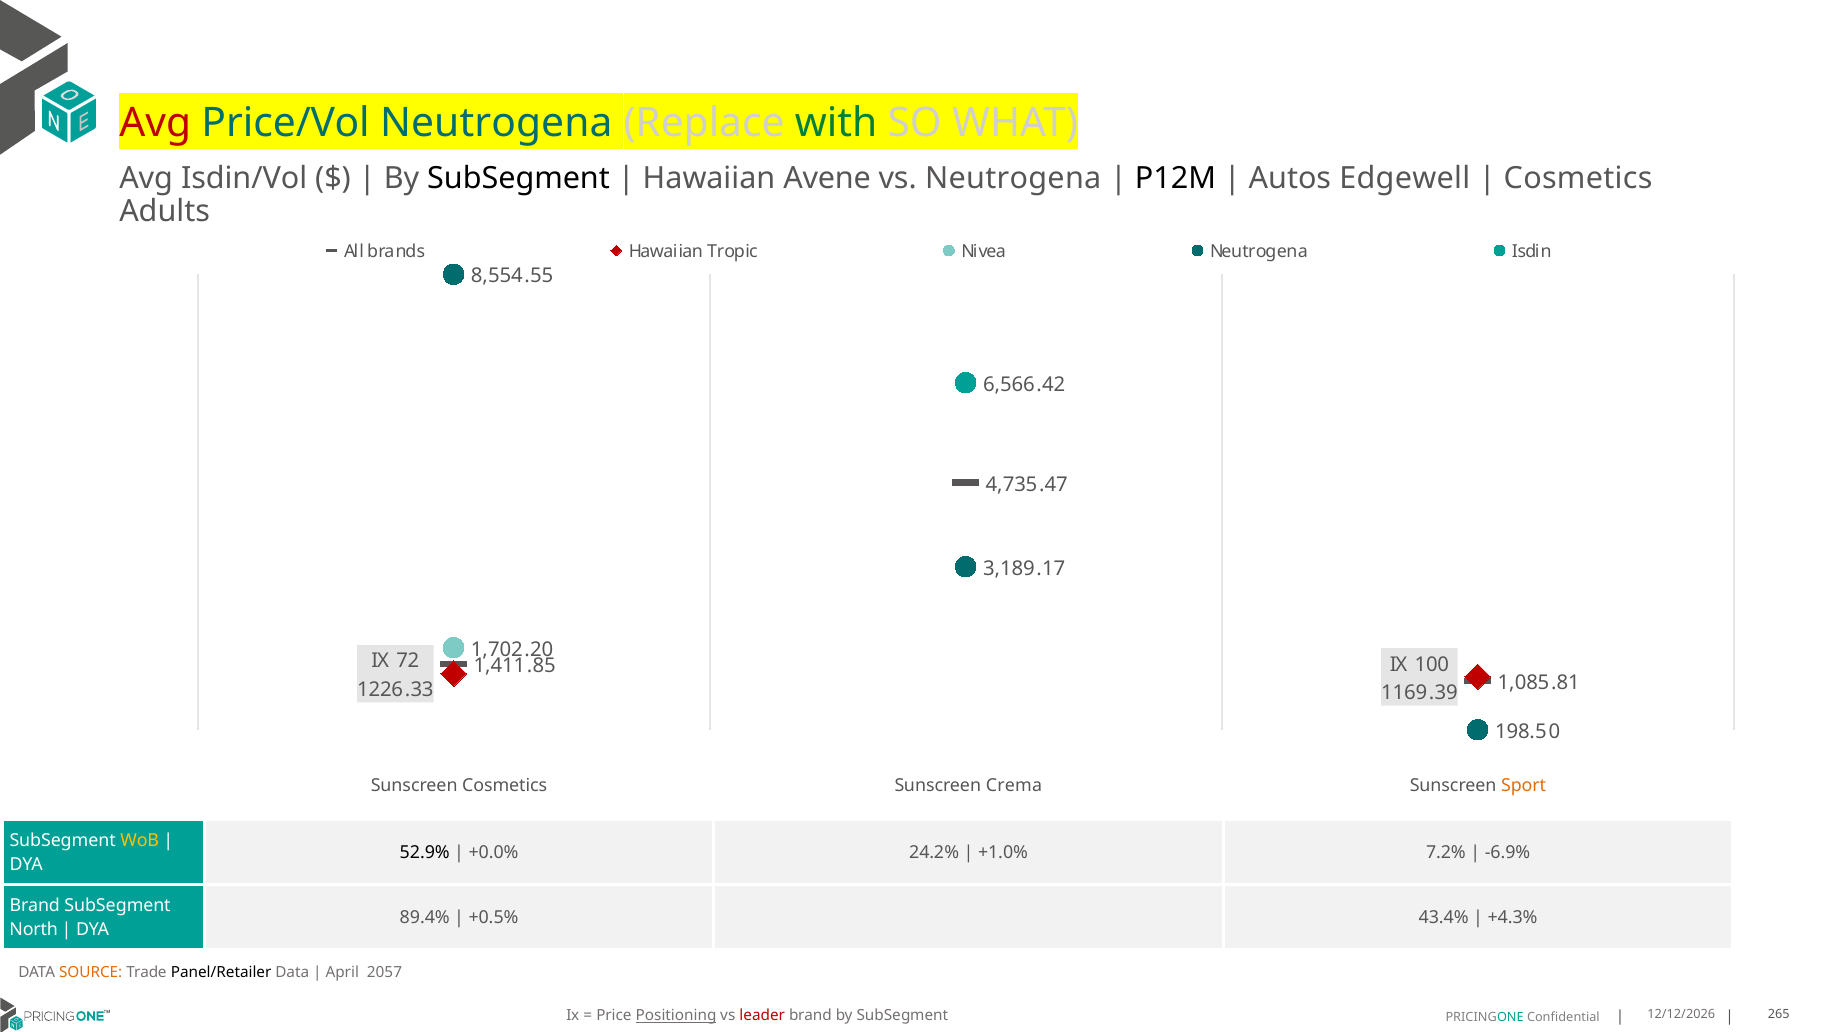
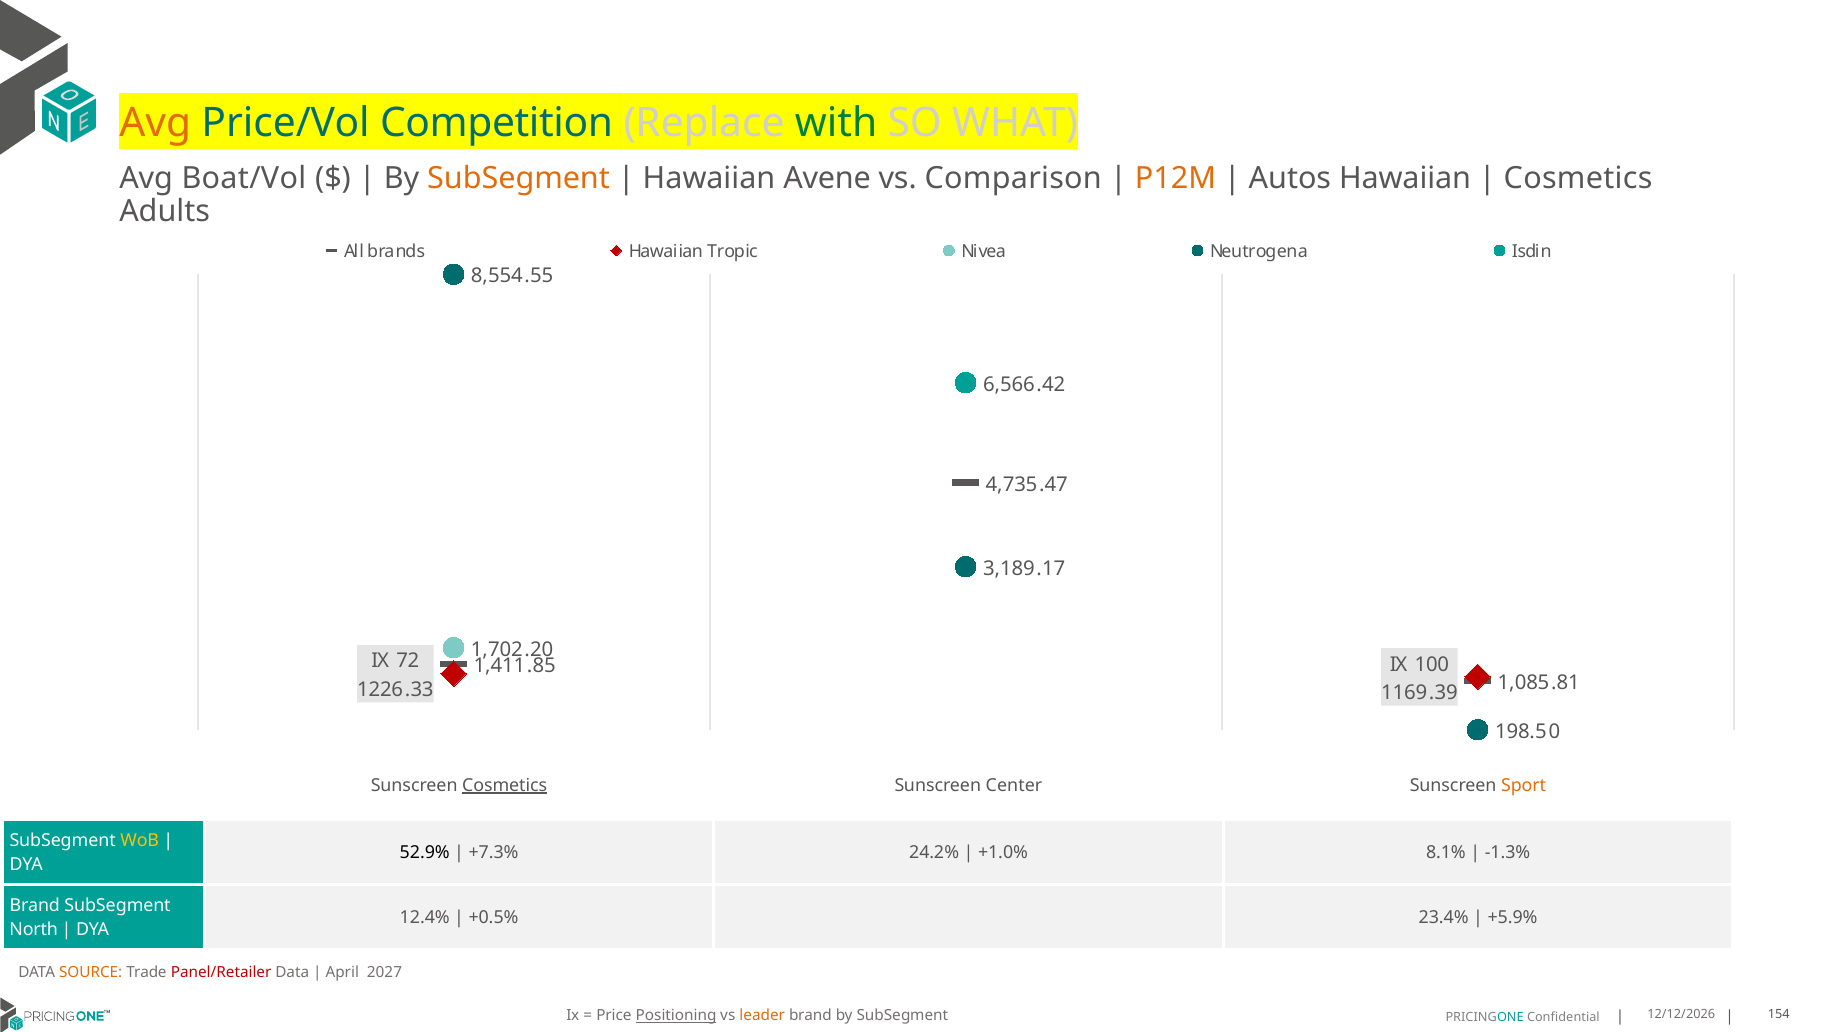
Avg at (155, 123) colour: red -> orange
Price/Vol Neutrogena: Neutrogena -> Competition
Isdin/Vol: Isdin/Vol -> Boat/Vol
SubSegment at (519, 179) colour: black -> orange
vs Neutrogena: Neutrogena -> Comparison
P12M colour: black -> orange
Autos Edgewell: Edgewell -> Hawaiian
Cosmetics at (505, 785) underline: none -> present
Crema: Crema -> Center
+0.0%: +0.0% -> +7.3%
7.2%: 7.2% -> 8.1%
-6.9%: -6.9% -> -1.3%
89.4%: 89.4% -> 12.4%
43.4%: 43.4% -> 23.4%
+4.3%: +4.3% -> +5.9%
Panel/Retailer colour: black -> red
2057: 2057 -> 2027
leader colour: red -> orange
265: 265 -> 154
